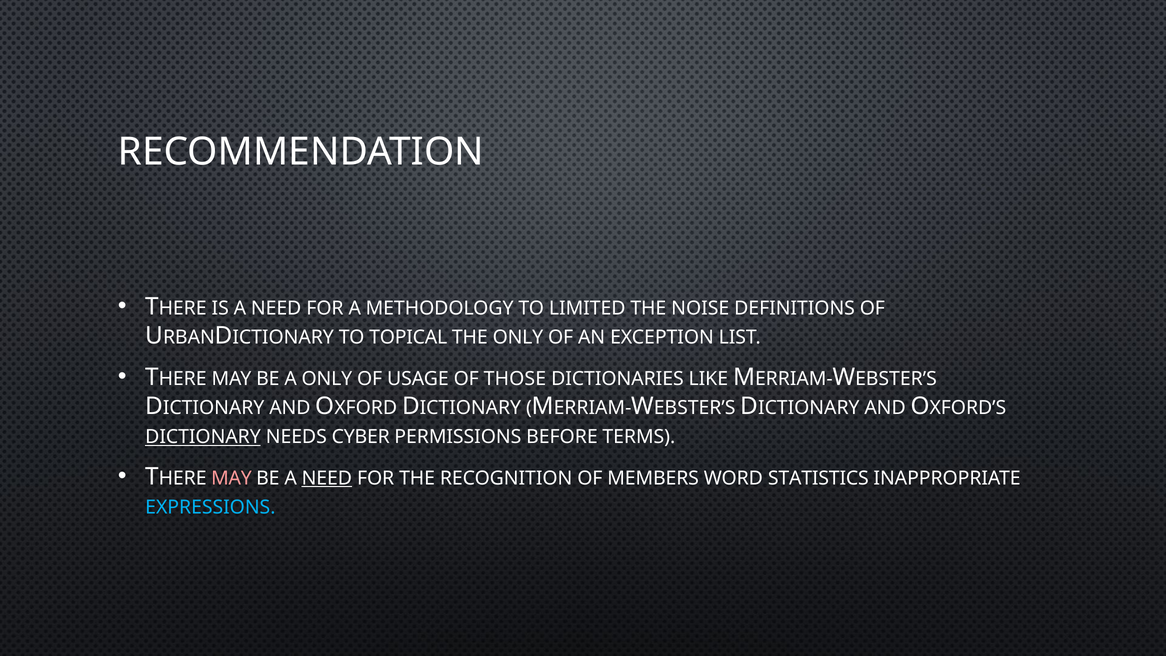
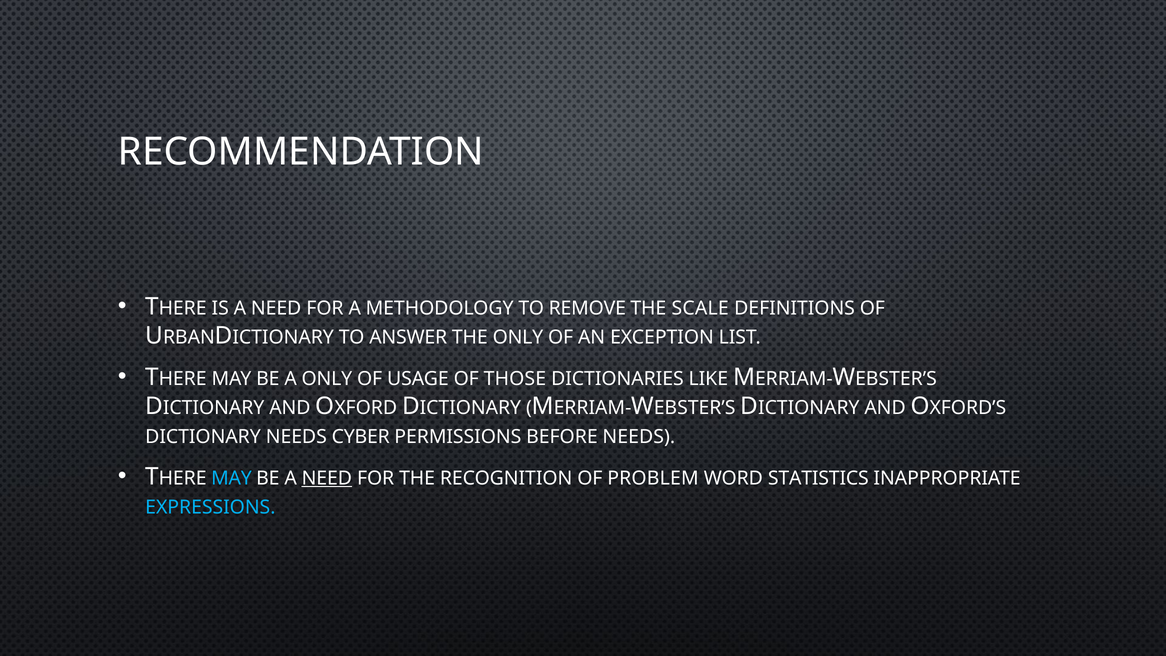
LIMITED: LIMITED -> REMOVE
NOISE: NOISE -> SCALE
TOPICAL: TOPICAL -> ANSWER
DICTIONARY underline: present -> none
BEFORE TERMS: TERMS -> NEEDS
MAY at (232, 478) colour: pink -> light blue
MEMBERS: MEMBERS -> PROBLEM
